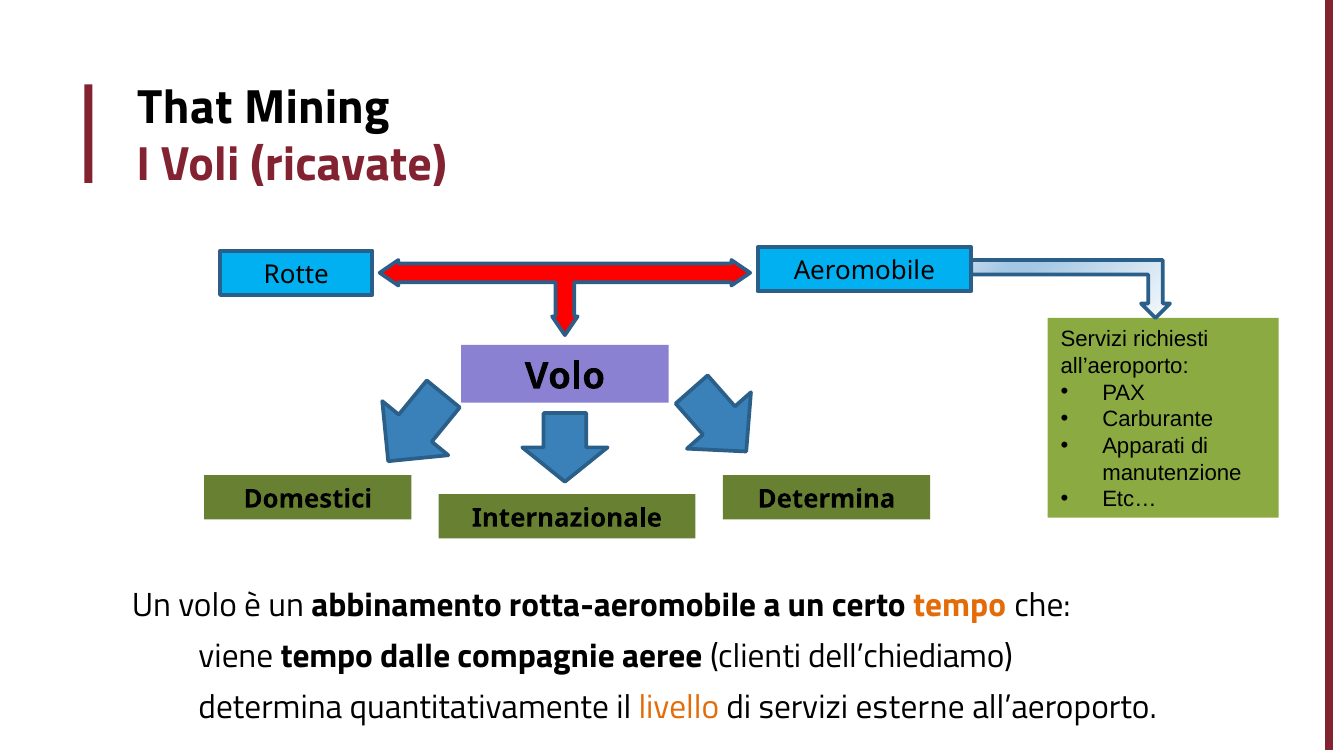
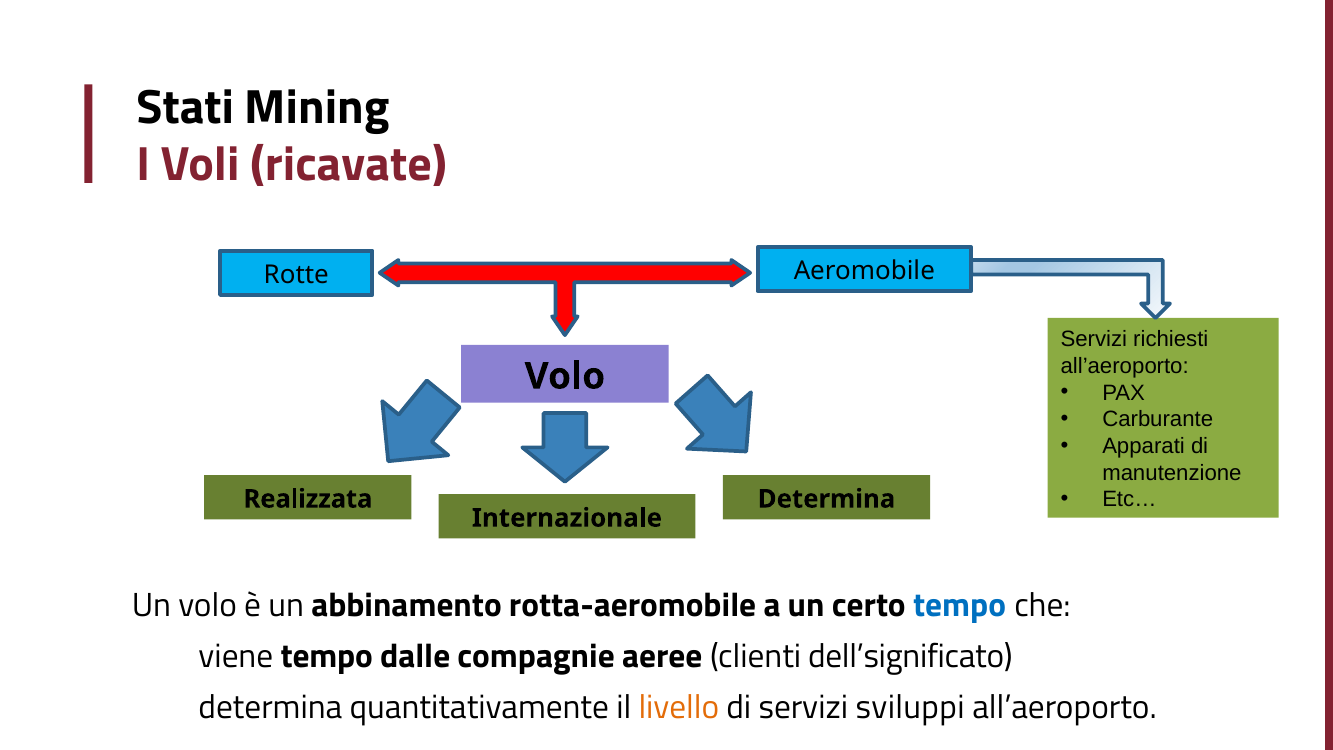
That: That -> Stati
Domestici: Domestici -> Realizzata
tempo at (960, 605) colour: orange -> blue
dell’chiediamo: dell’chiediamo -> dell’significato
esterne: esterne -> sviluppi
